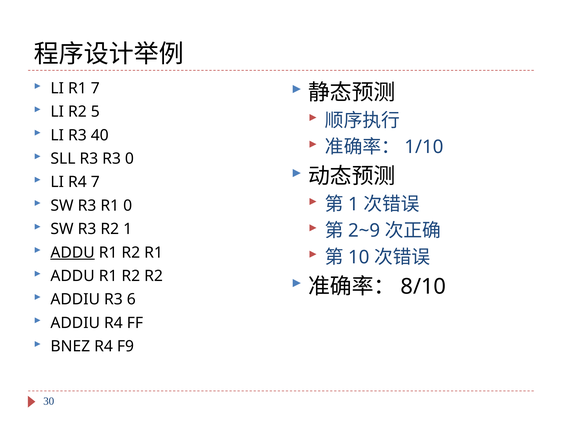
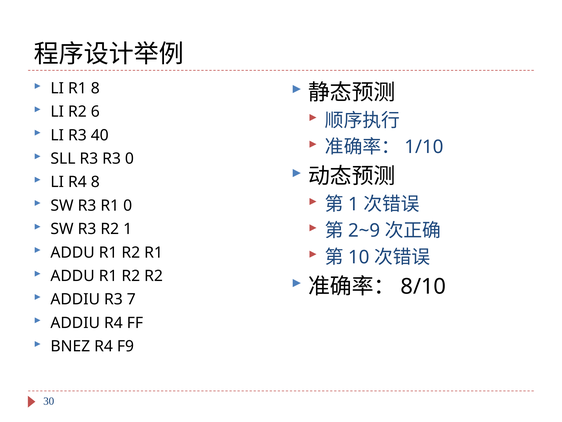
R1 7: 7 -> 8
5: 5 -> 6
R4 7: 7 -> 8
ADDU at (73, 252) underline: present -> none
6: 6 -> 7
